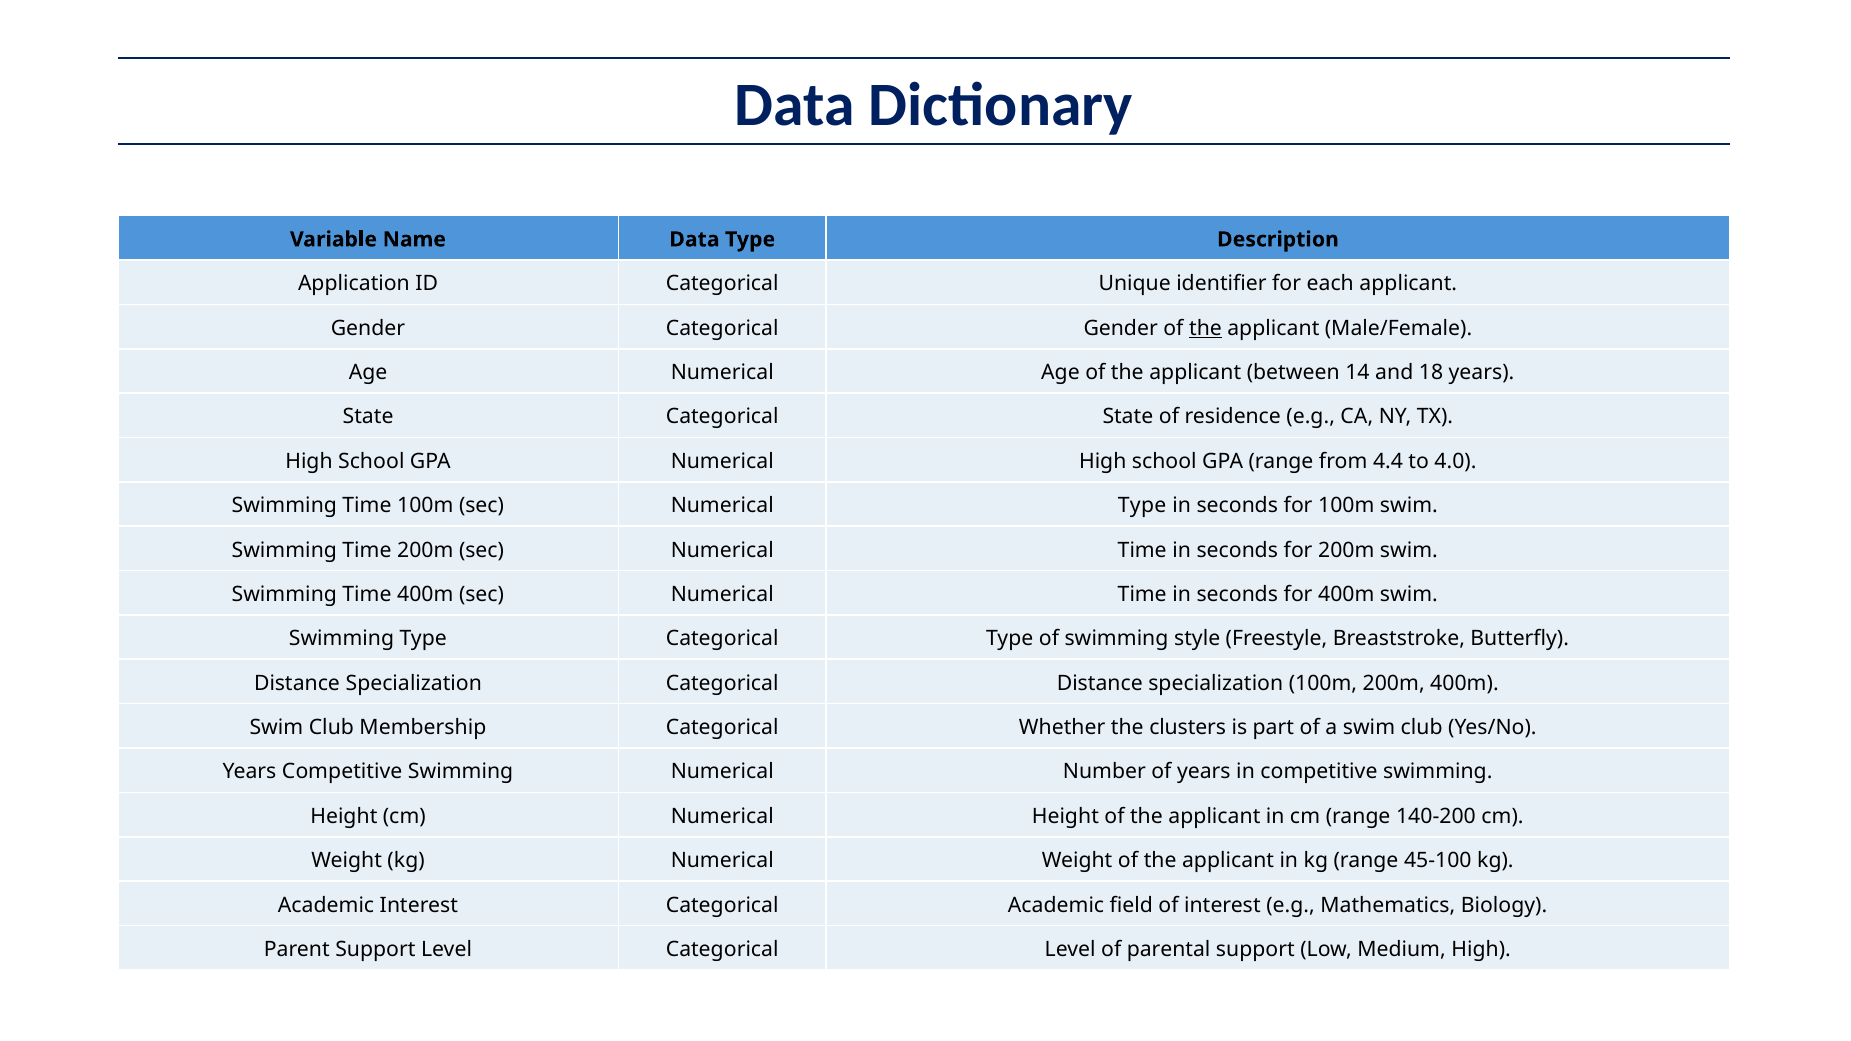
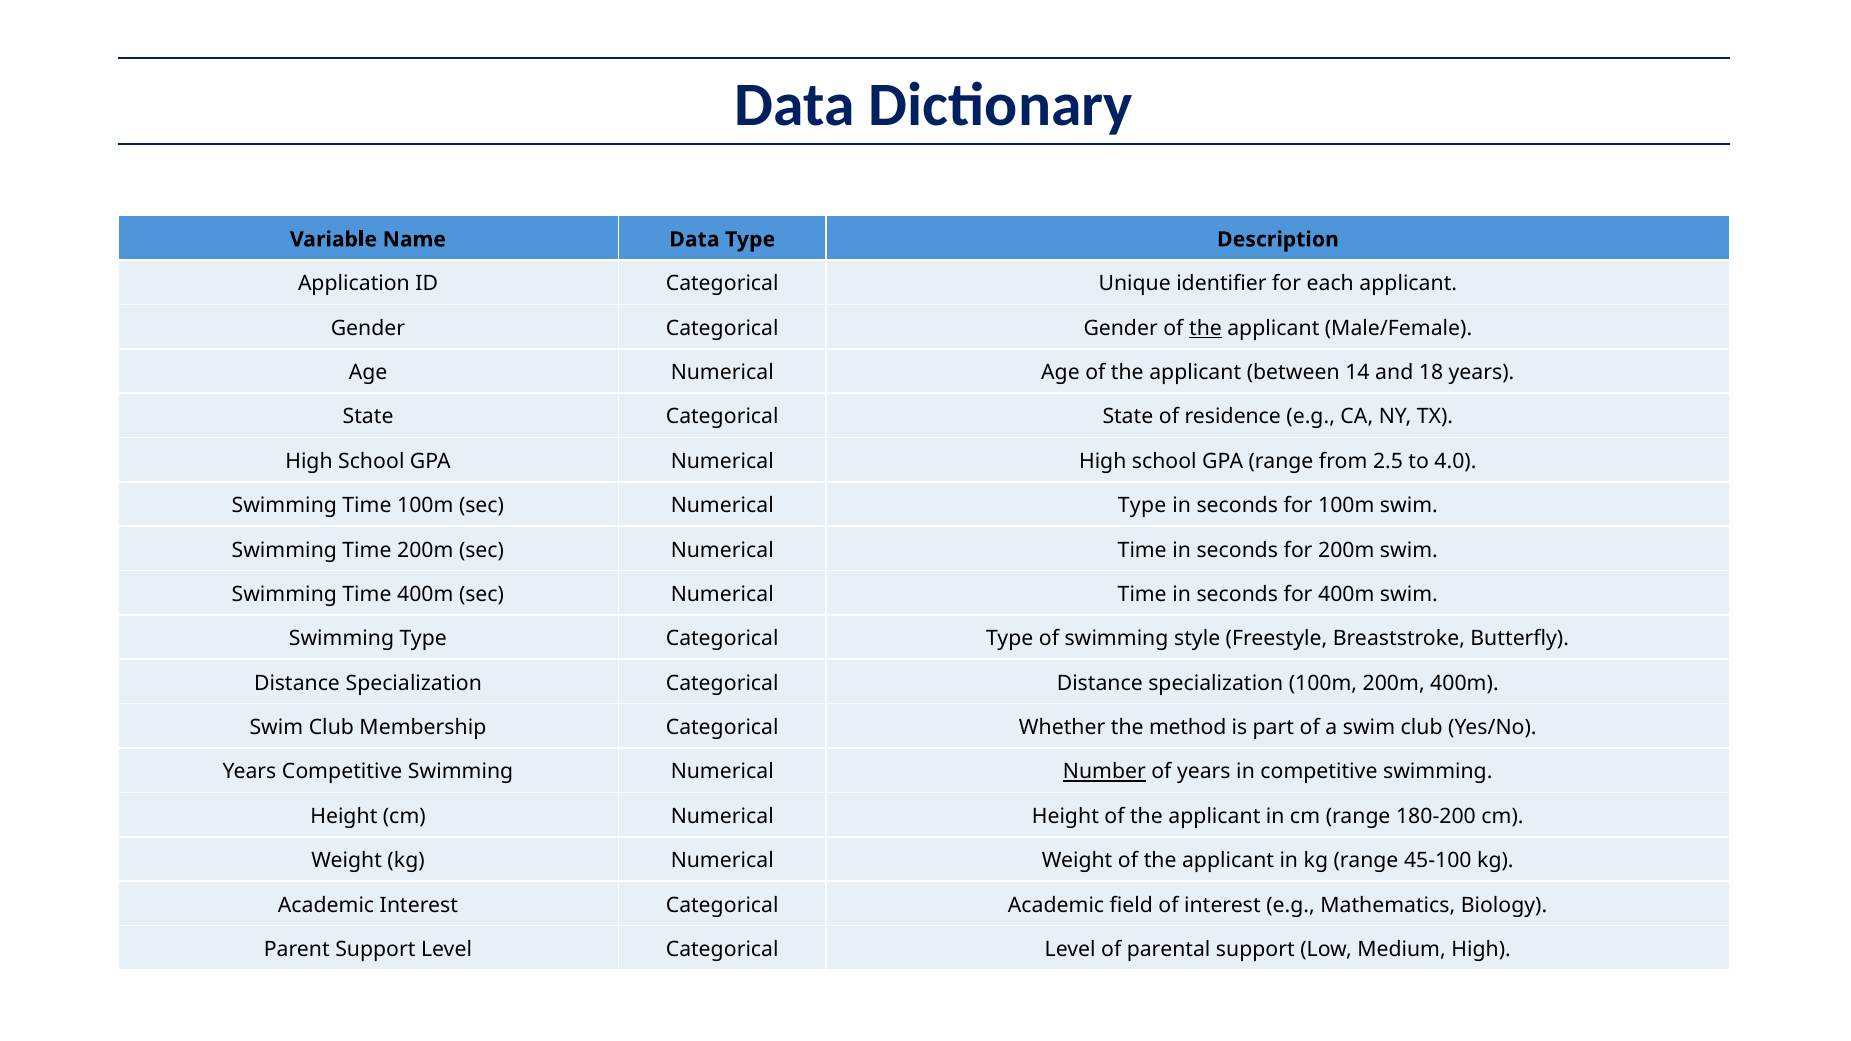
4.4: 4.4 -> 2.5
clusters: clusters -> method
Number underline: none -> present
140-200: 140-200 -> 180-200
